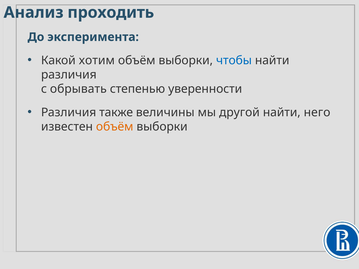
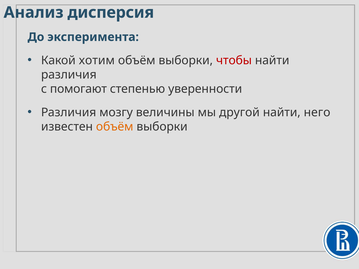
проходить: проходить -> дисперсия
чтобы colour: blue -> red
обрывать: обрывать -> помогают
также: также -> мозгу
